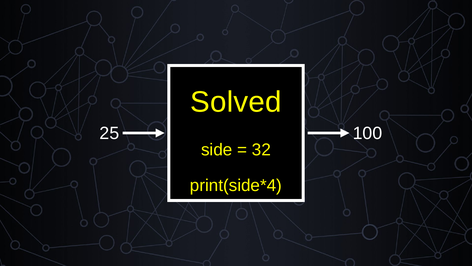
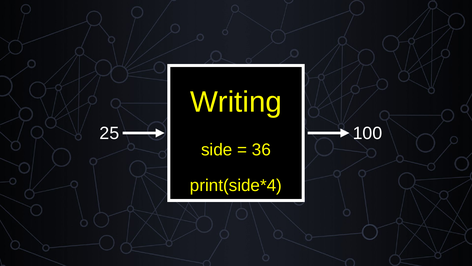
Solved: Solved -> Writing
32: 32 -> 36
